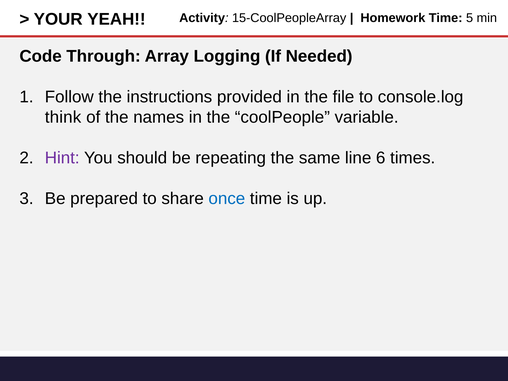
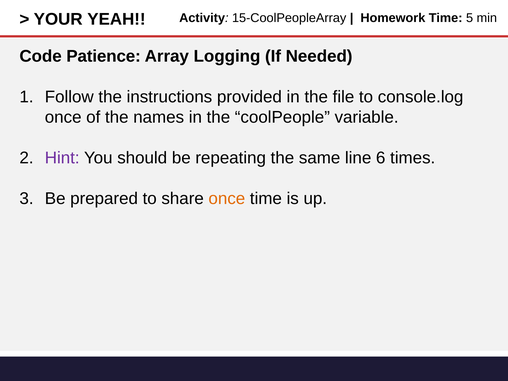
Through: Through -> Patience
think at (63, 117): think -> once
once at (227, 198) colour: blue -> orange
